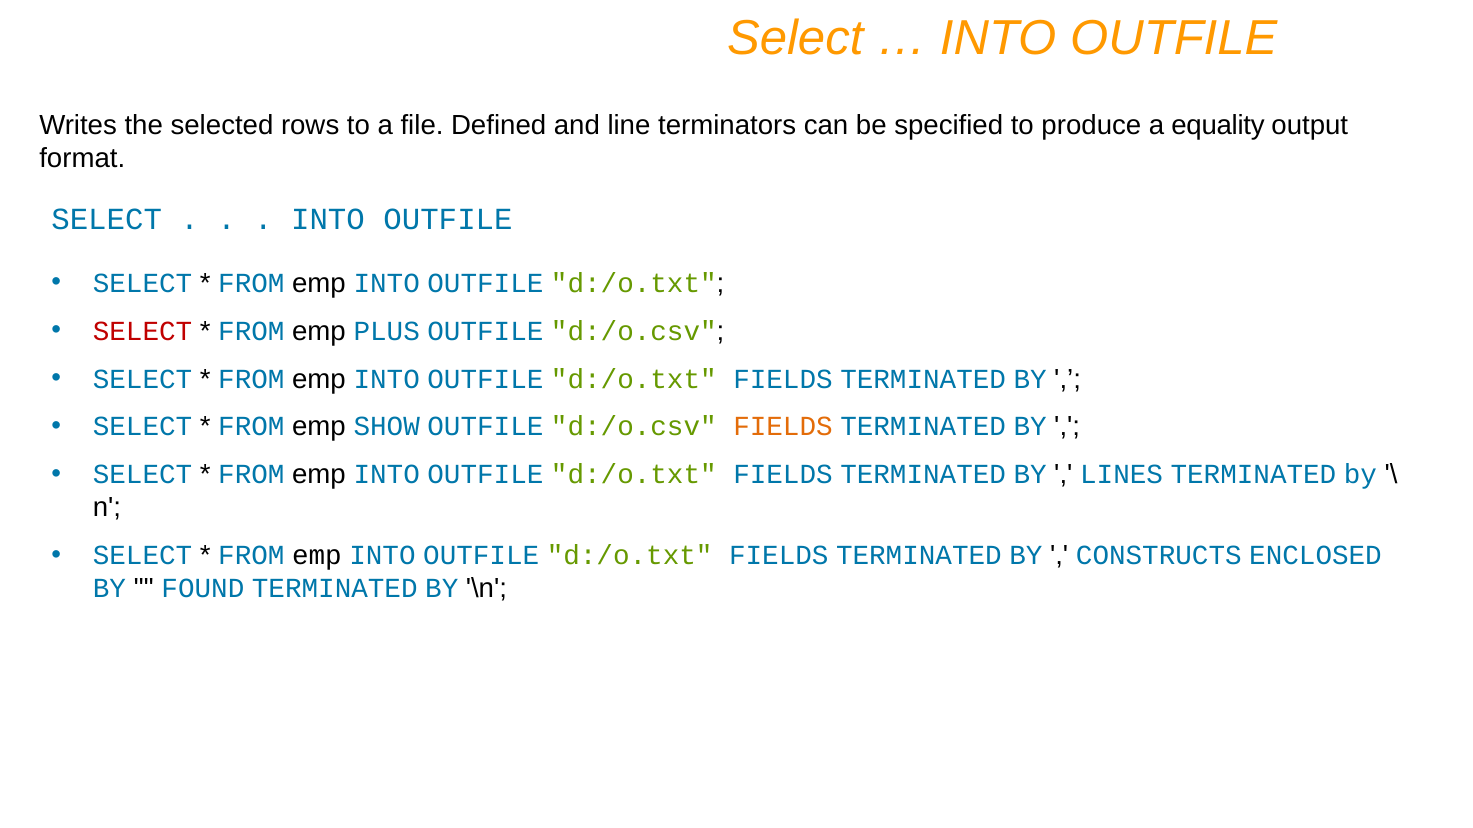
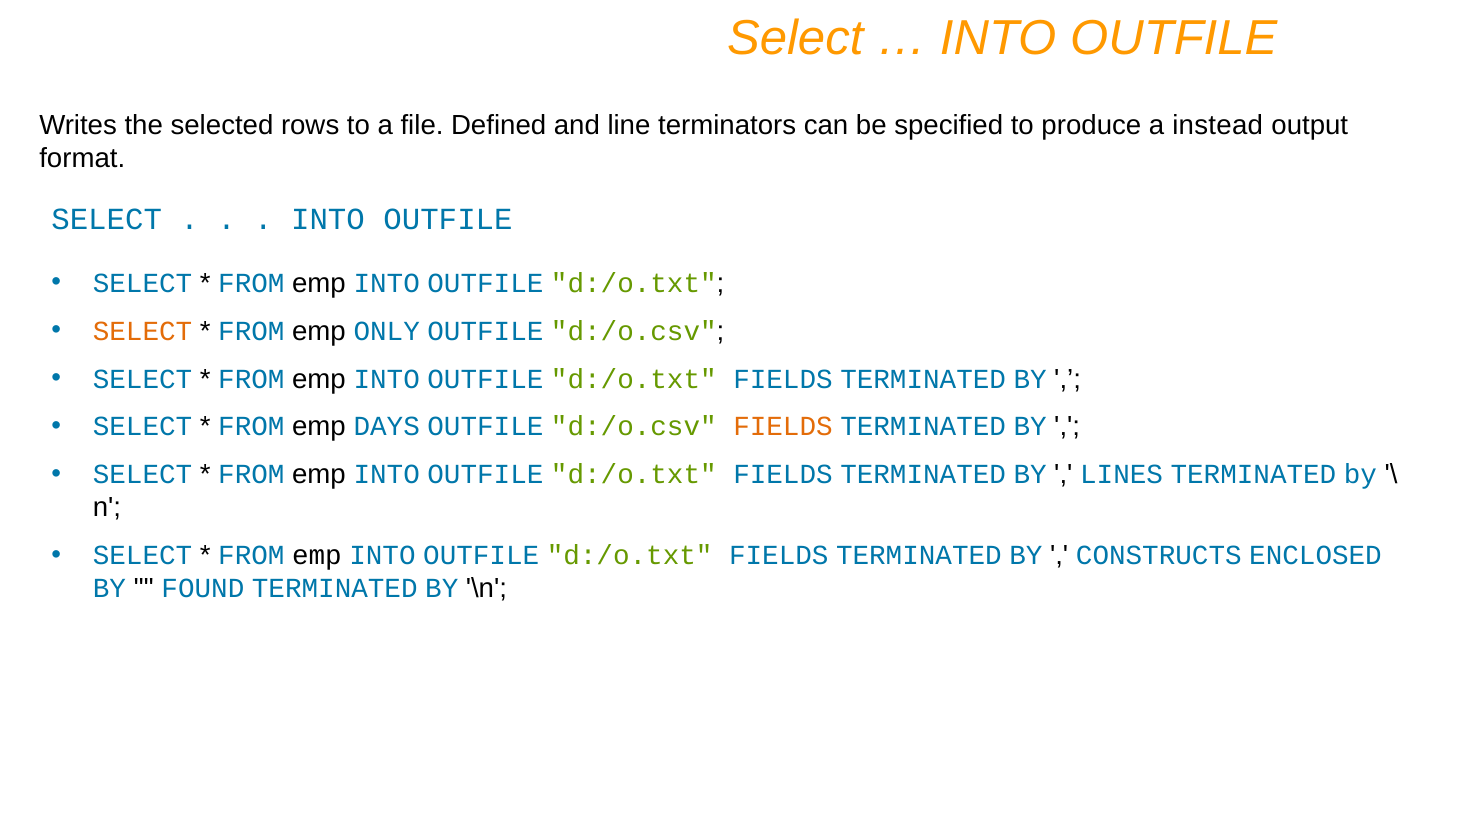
equality: equality -> instead
SELECT at (143, 331) colour: red -> orange
PLUS: PLUS -> ONLY
SHOW: SHOW -> DAYS
